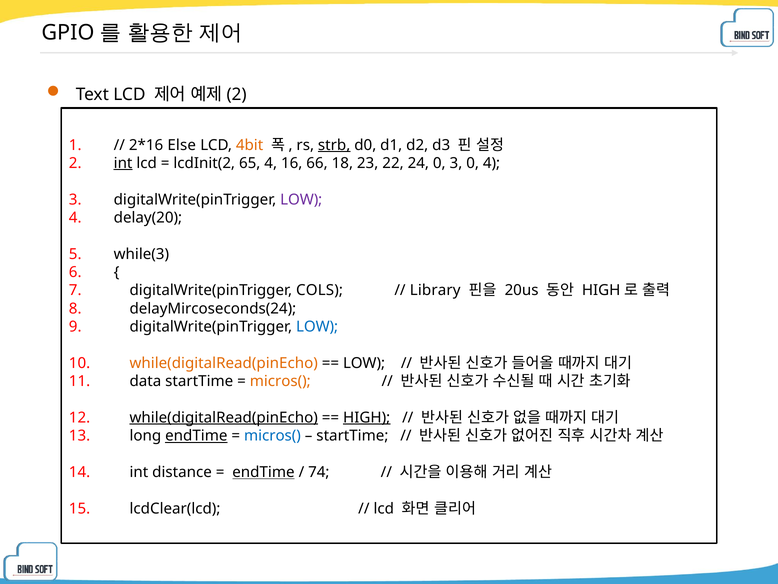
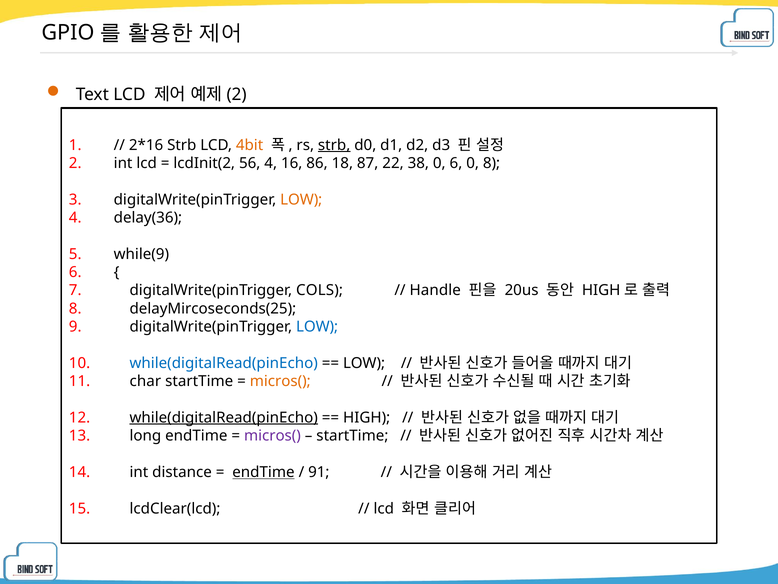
Else at (182, 145): Else -> Strb
int at (123, 163) underline: present -> none
65: 65 -> 56
66: 66 -> 86
23: 23 -> 87
24: 24 -> 38
0 3: 3 -> 6
0 4: 4 -> 8
LOW at (301, 199) colour: purple -> orange
delay(20: delay(20 -> delay(36
while(3: while(3 -> while(9
Library: Library -> Handle
delayMircoseconds(24: delayMircoseconds(24 -> delayMircoseconds(25
while(digitalRead(pinEcho at (224, 363) colour: orange -> blue
data: data -> char
HIGH underline: present -> none
endTime at (196, 435) underline: present -> none
micros( at (272, 435) colour: blue -> purple
74: 74 -> 91
